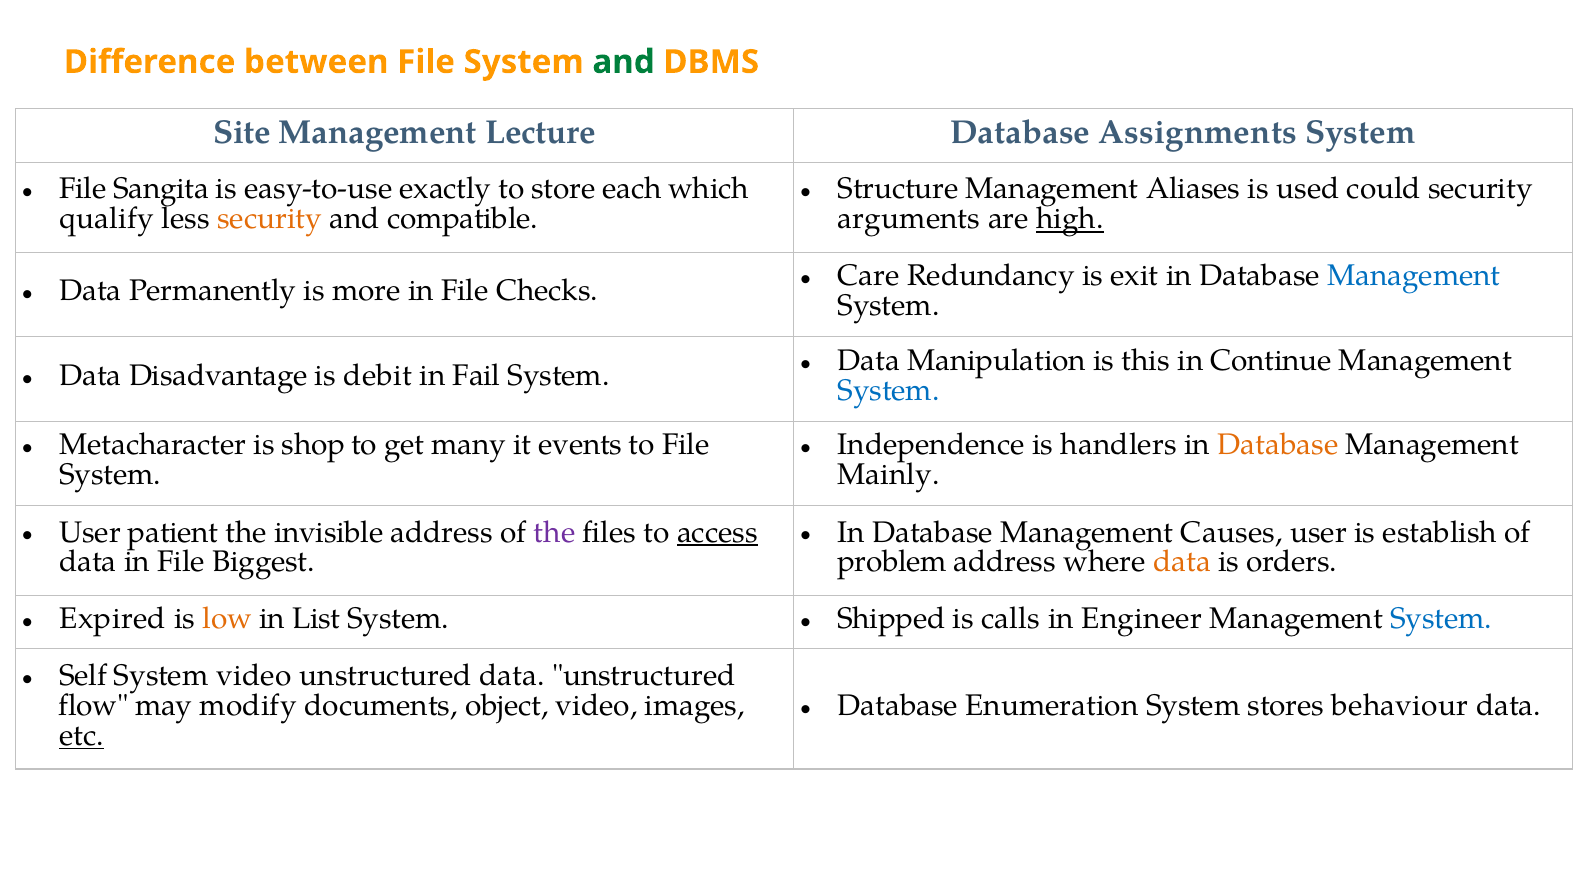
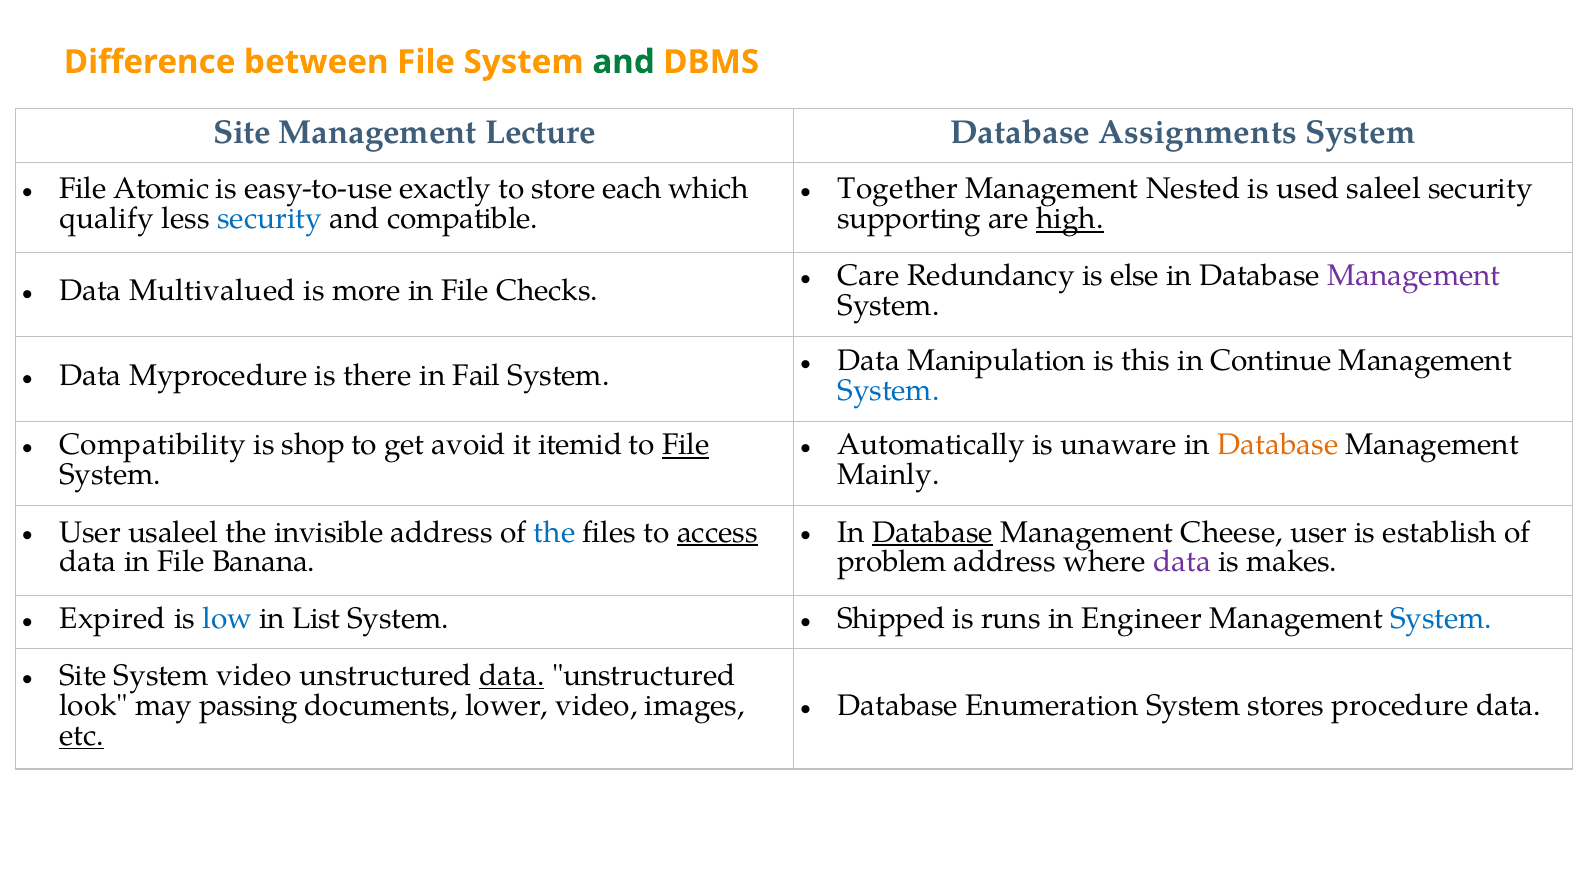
Sangita: Sangita -> Atomic
Structure: Structure -> Together
Aliases: Aliases -> Nested
could: could -> saleel
security at (270, 219) colour: orange -> blue
arguments: arguments -> supporting
exit: exit -> else
Management at (1414, 276) colour: blue -> purple
Permanently: Permanently -> Multivalued
Disadvantage: Disadvantage -> Myprocedure
debit: debit -> there
Metacharacter: Metacharacter -> Compatibility
many: many -> avoid
events: events -> itemid
File at (686, 445) underline: none -> present
Independence: Independence -> Automatically
handlers: handlers -> unaware
patient: patient -> usaleel
the at (555, 532) colour: purple -> blue
Database at (933, 532) underline: none -> present
Causes: Causes -> Cheese
Biggest: Biggest -> Banana
data at (1182, 562) colour: orange -> purple
orders: orders -> makes
low colour: orange -> blue
calls: calls -> runs
Self at (83, 676): Self -> Site
data at (512, 676) underline: none -> present
behaviour: behaviour -> procedure
flow: flow -> look
modify: modify -> passing
object: object -> lower
